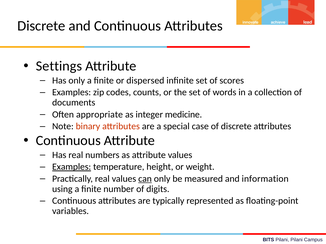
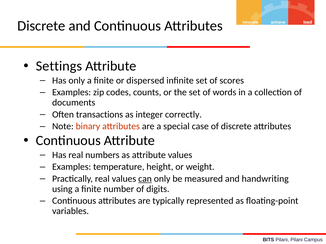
appropriate: appropriate -> transactions
medicine: medicine -> correctly
Examples at (72, 167) underline: present -> none
information: information -> handwriting
